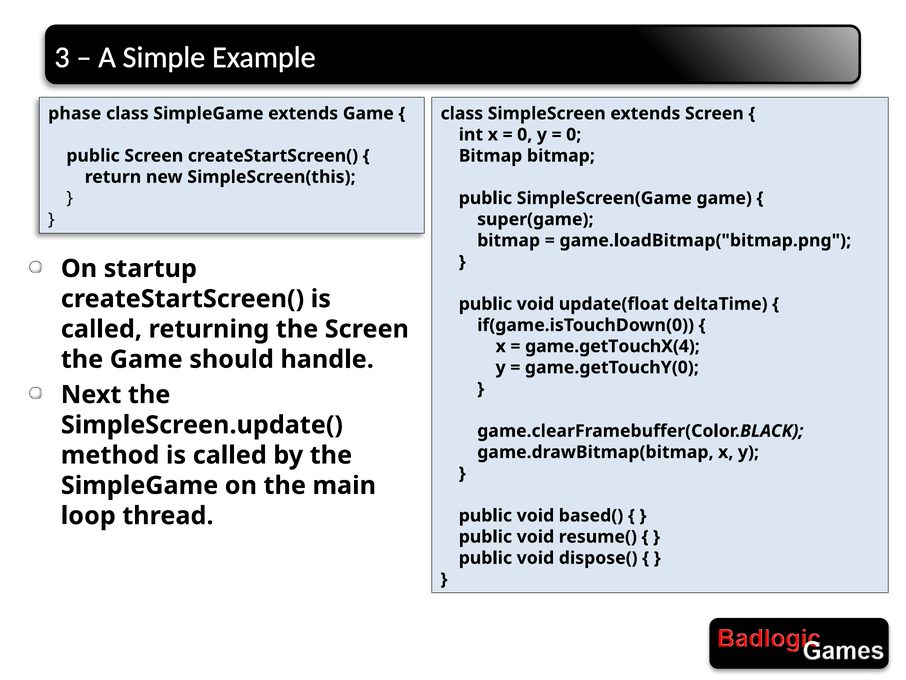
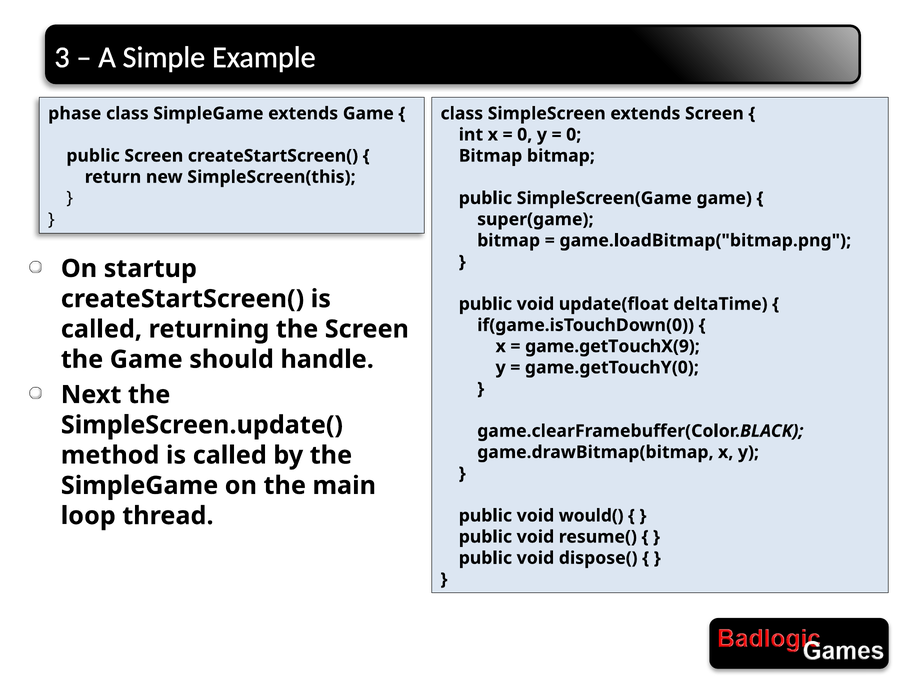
game.getTouchX(4: game.getTouchX(4 -> game.getTouchX(9
based(: based( -> would(
